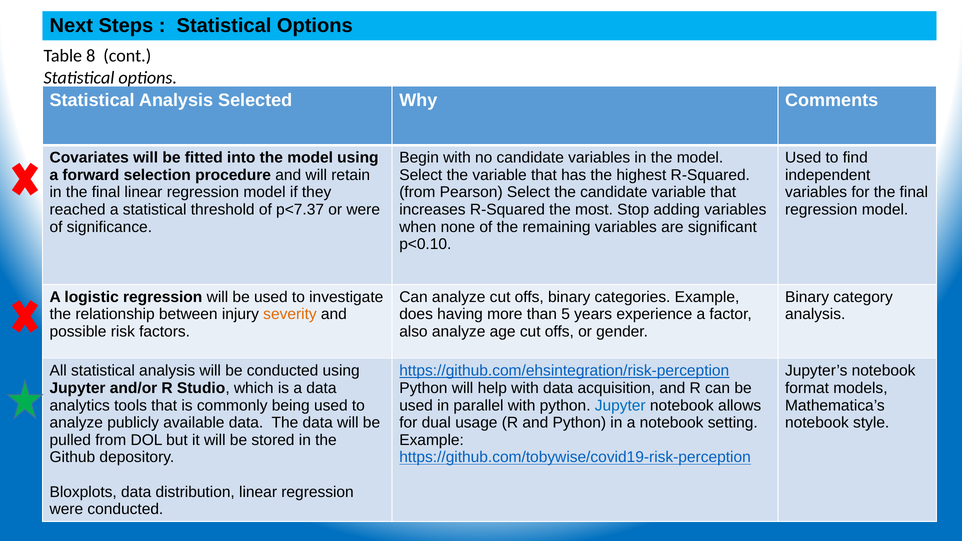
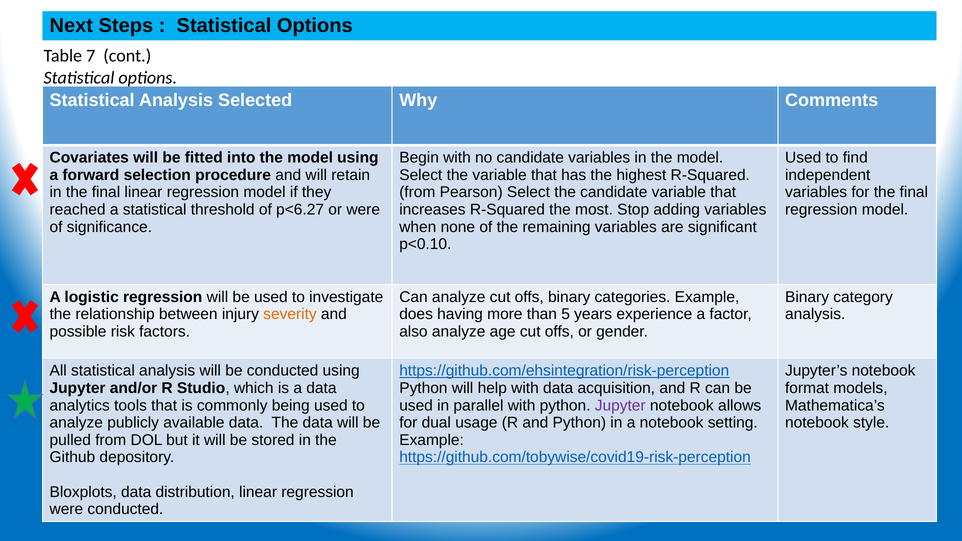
8: 8 -> 7
p<7.37: p<7.37 -> p<6.27
Jupyter at (620, 405) colour: blue -> purple
